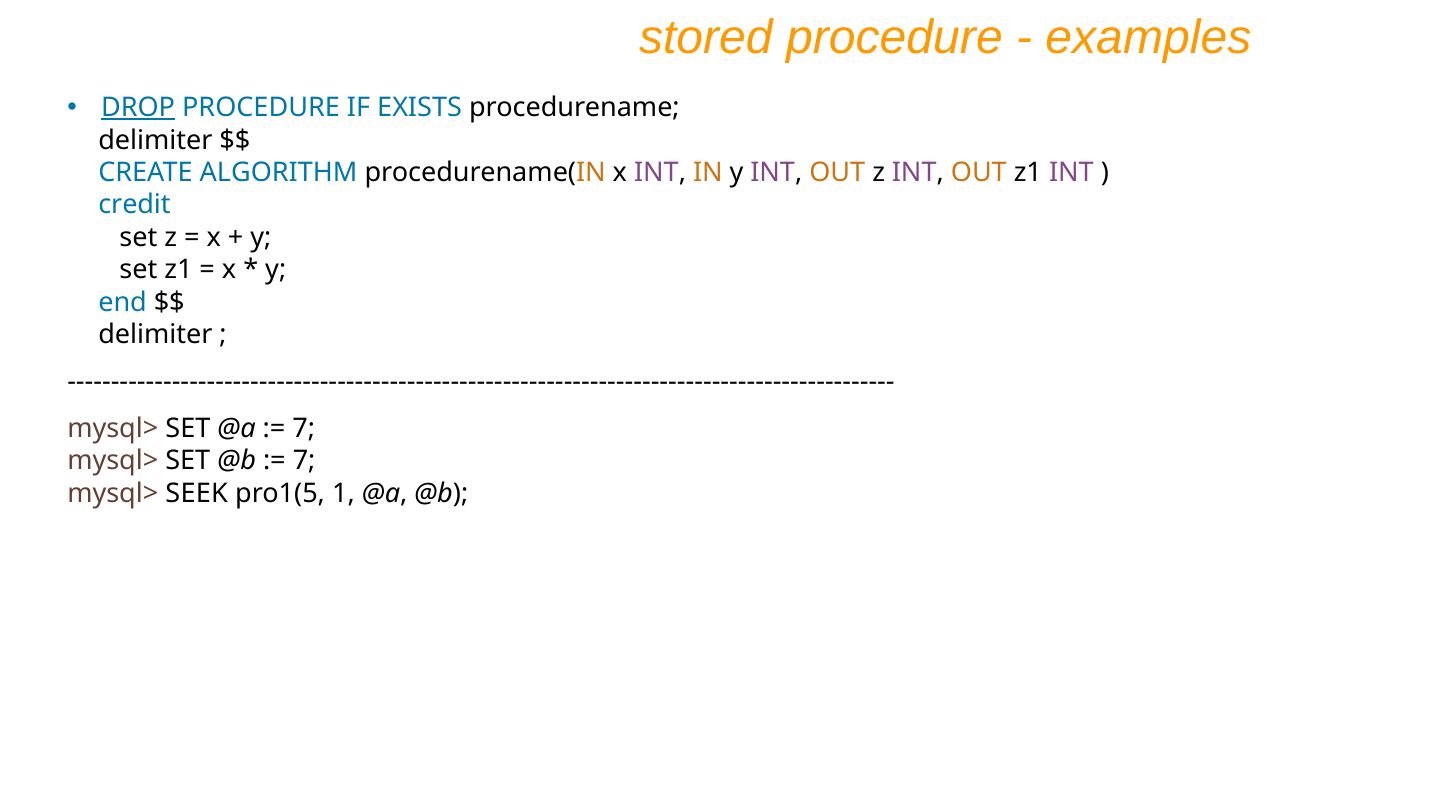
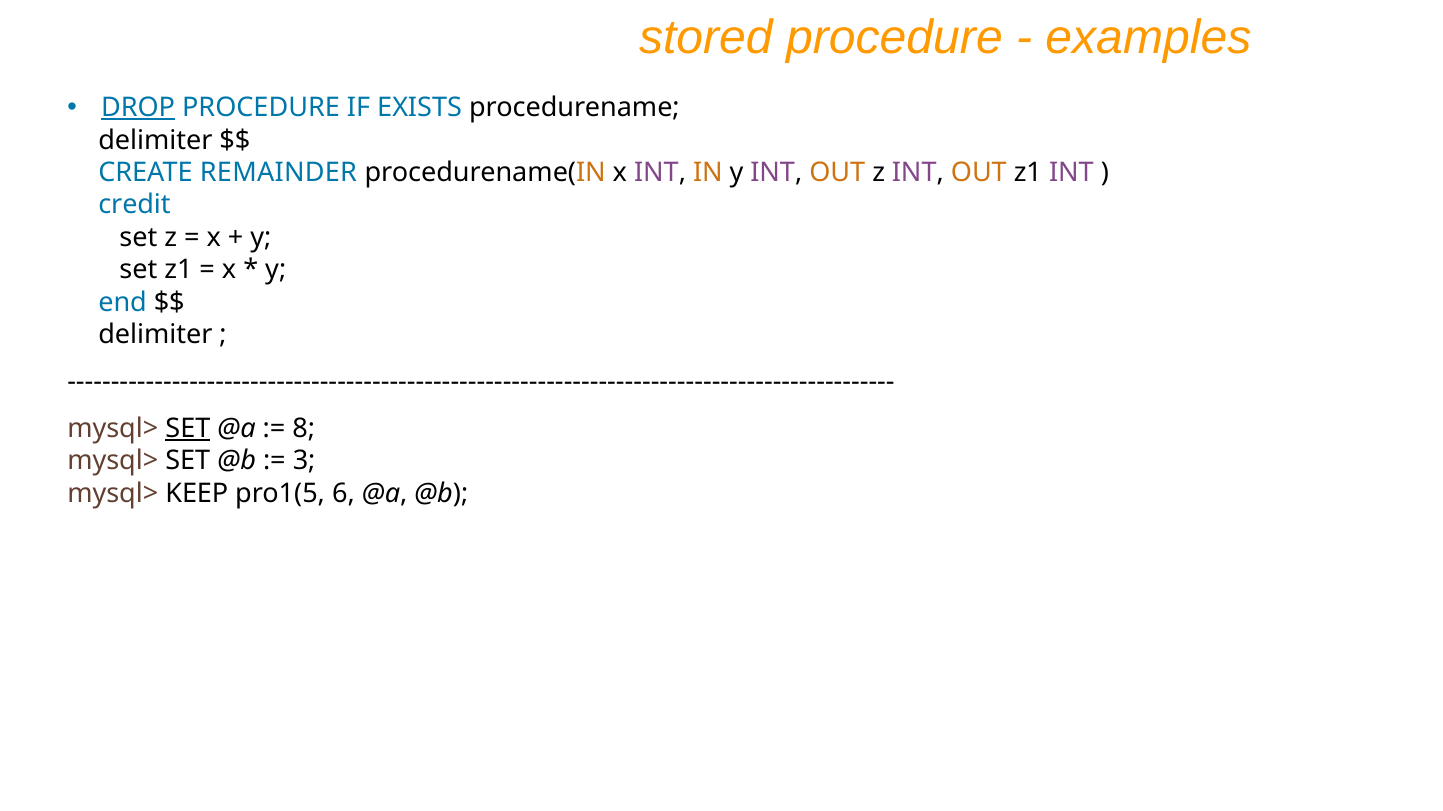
ALGORITHM: ALGORITHM -> REMAINDER
SET at (188, 429) underline: none -> present
7 at (304, 429): 7 -> 8
7 at (304, 461): 7 -> 3
SEEK: SEEK -> KEEP
1: 1 -> 6
